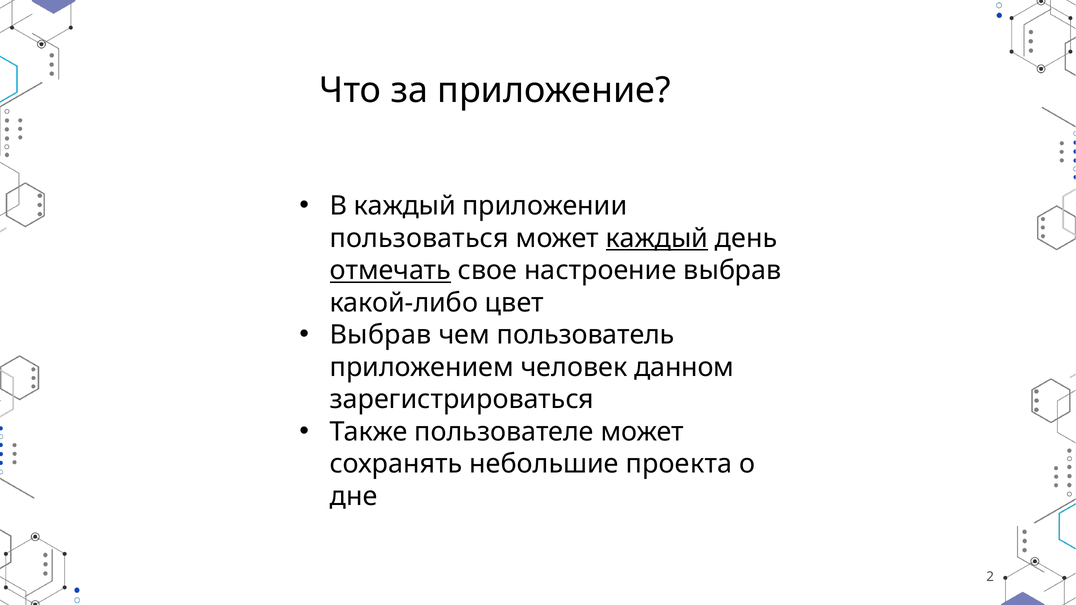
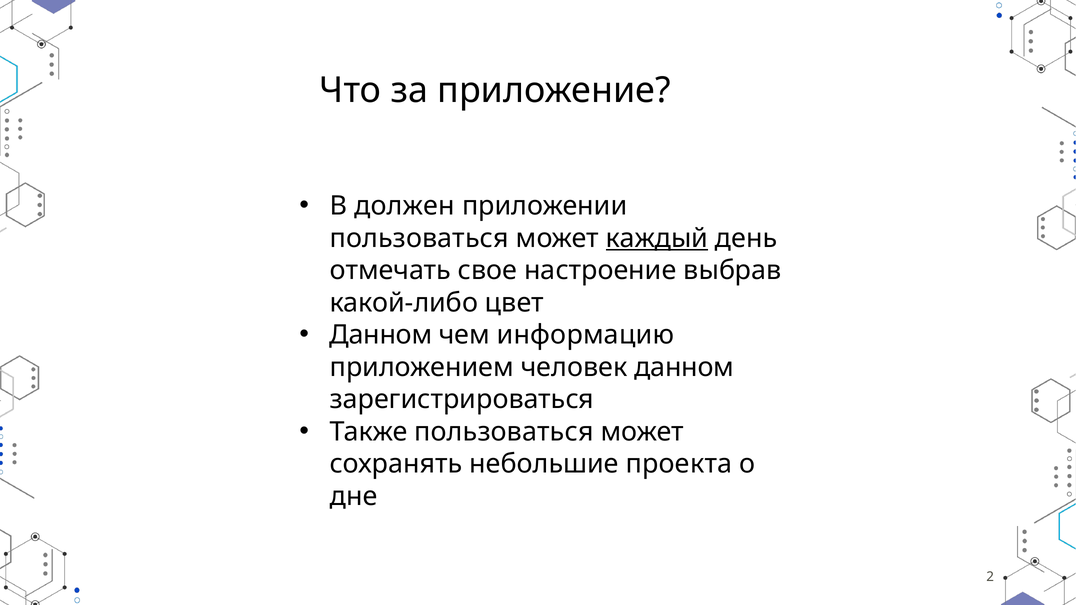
В каждый: каждый -> должен
отмечать underline: present -> none
Выбрав at (381, 335): Выбрав -> Данном
пользователь: пользователь -> информацию
Также пользователе: пользователе -> пользоваться
